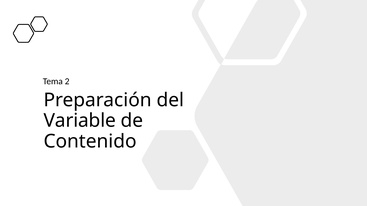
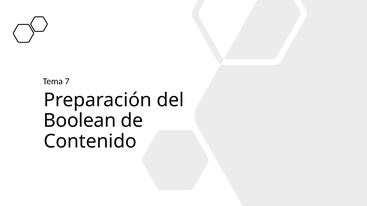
2: 2 -> 7
Variable: Variable -> Boolean
